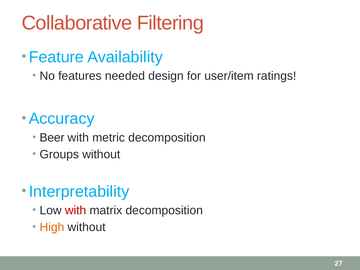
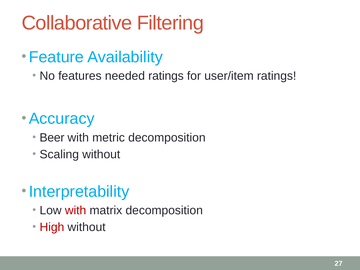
needed design: design -> ratings
Groups: Groups -> Scaling
High colour: orange -> red
